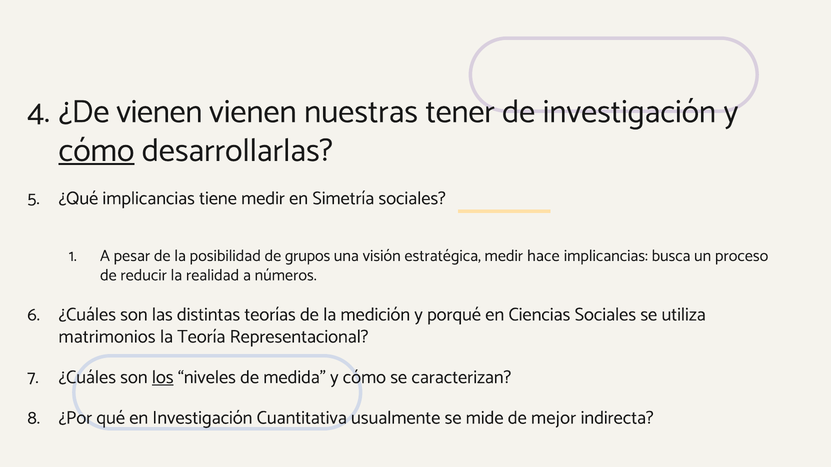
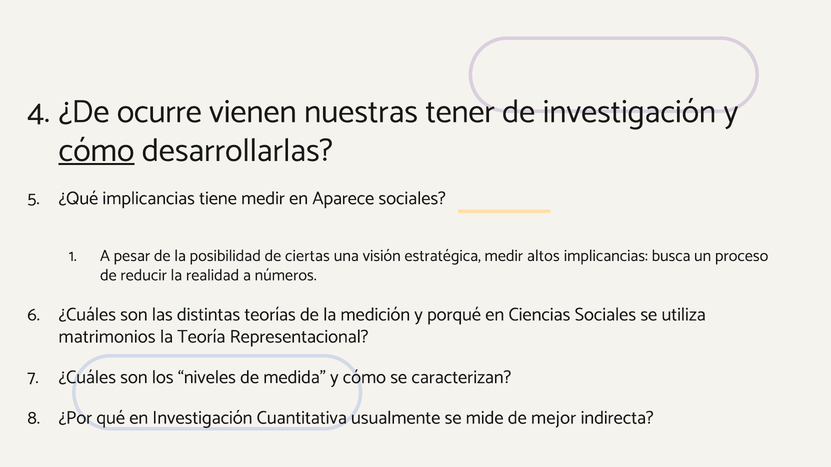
¿De vienen: vienen -> ocurre
Simetría: Simetría -> Aparece
grupos: grupos -> ciertas
hace: hace -> altos
los underline: present -> none
